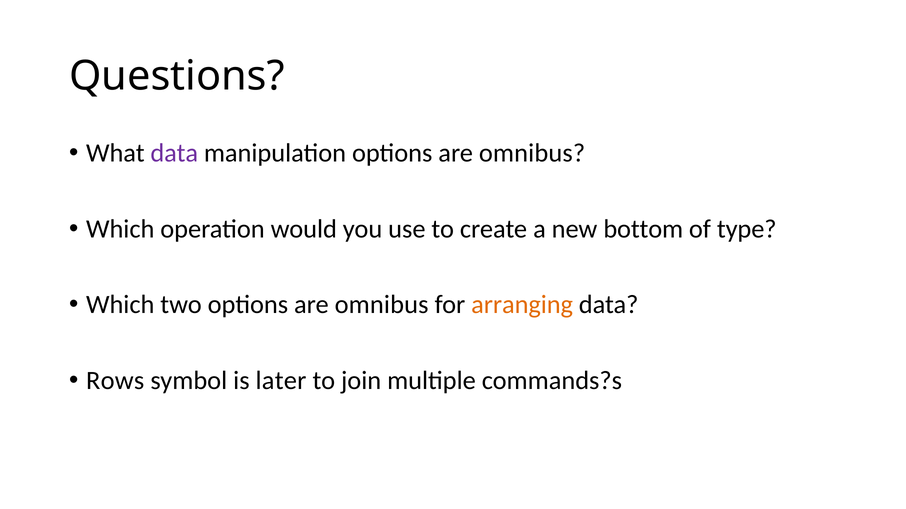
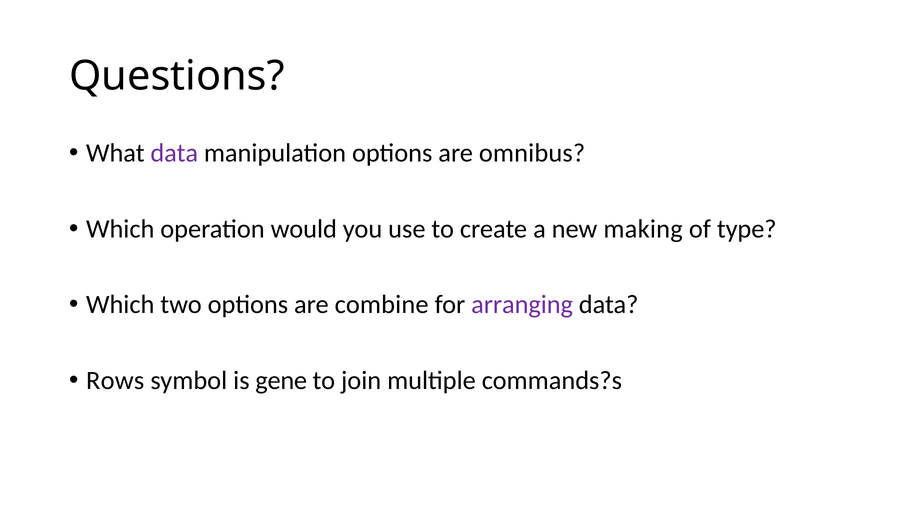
bottom: bottom -> making
two options are omnibus: omnibus -> combine
arranging colour: orange -> purple
later: later -> gene
